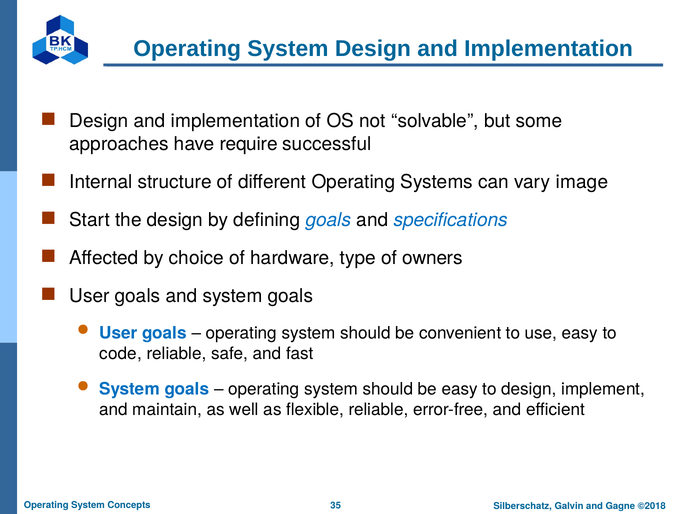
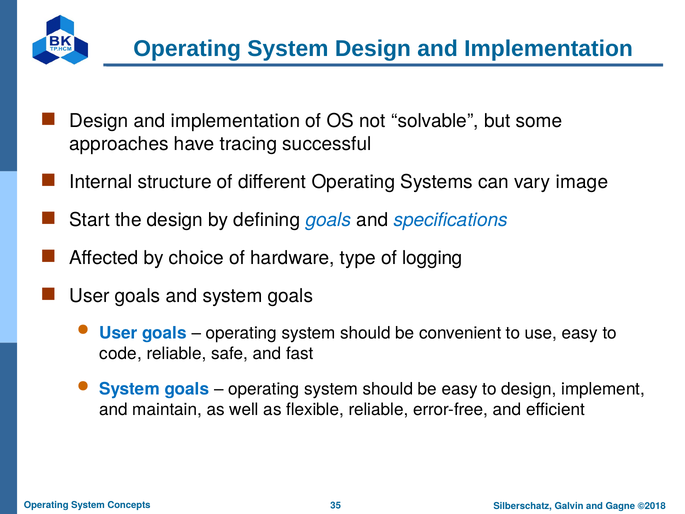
require: require -> tracing
owners: owners -> logging
